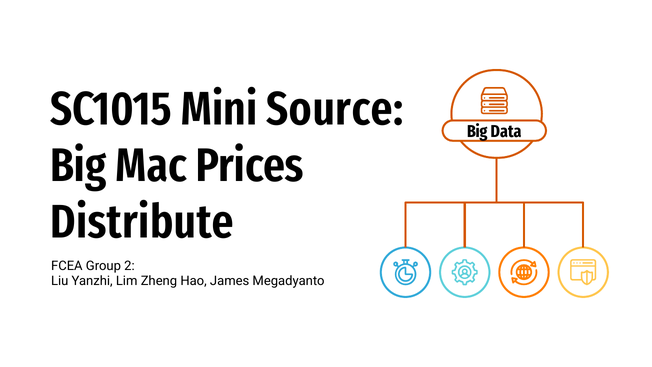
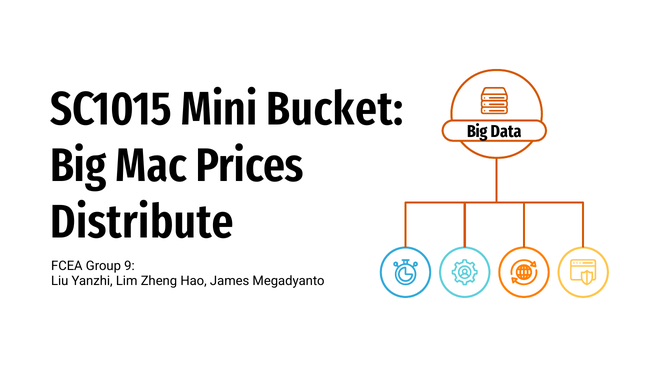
Source: Source -> Bucket
2: 2 -> 9
